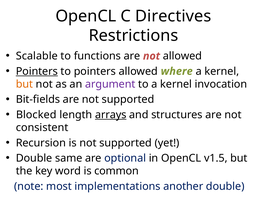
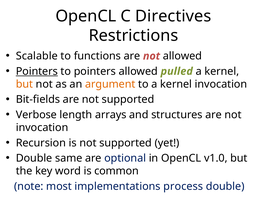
where: where -> pulled
argument colour: purple -> orange
Blocked: Blocked -> Verbose
arrays underline: present -> none
consistent at (42, 128): consistent -> invocation
v1.5: v1.5 -> v1.0
another: another -> process
